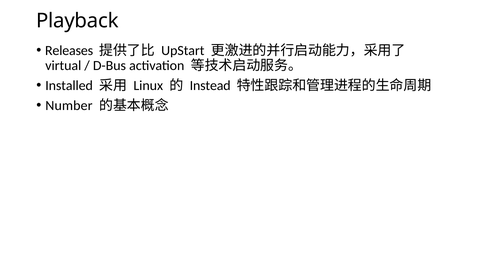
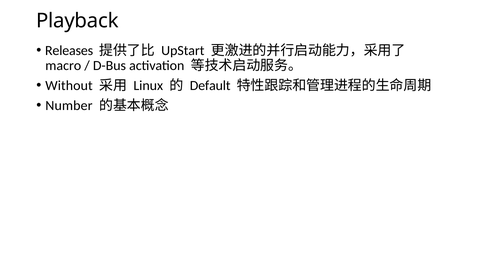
virtual: virtual -> macro
Installed: Installed -> Without
Instead: Instead -> Default
